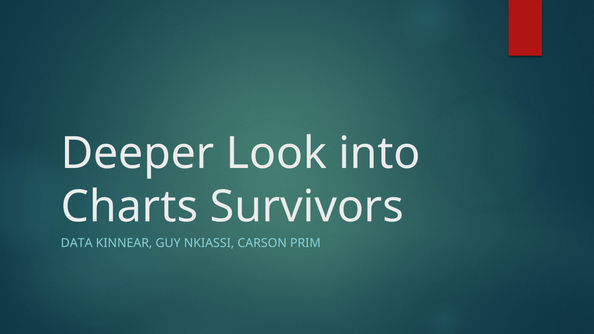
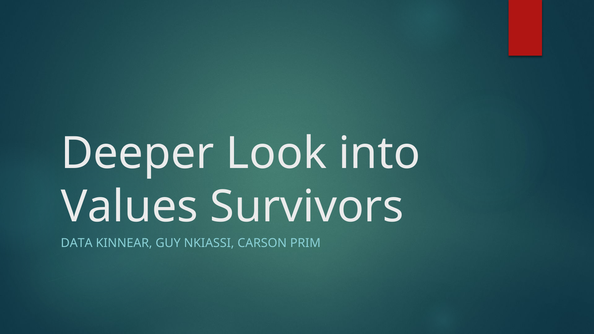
Charts: Charts -> Values
